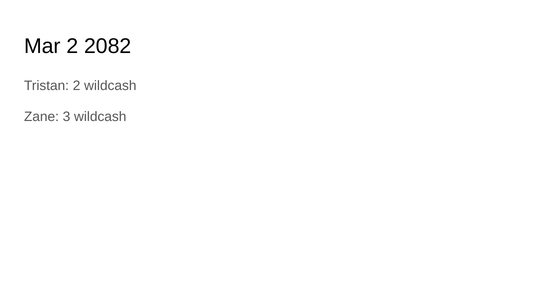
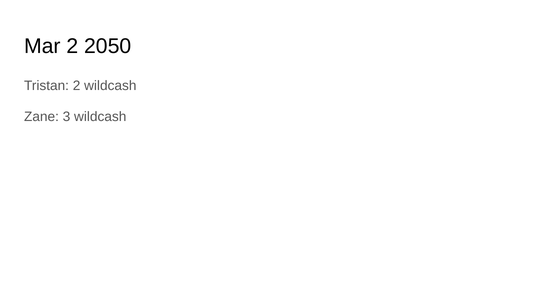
2082: 2082 -> 2050
